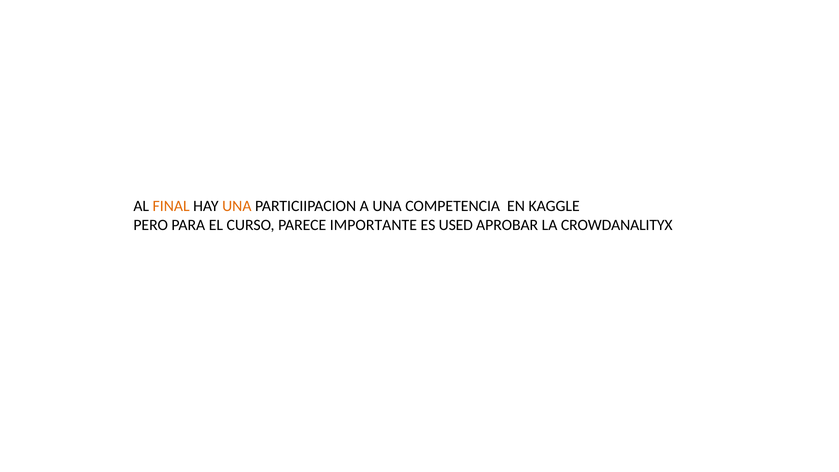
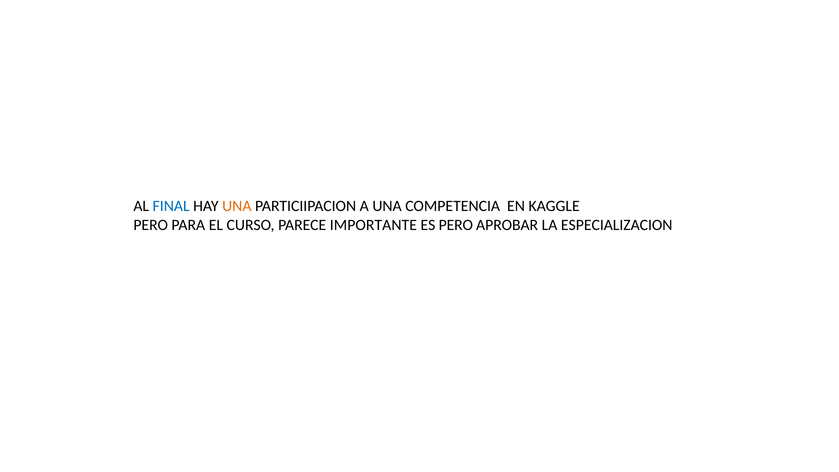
FINAL colour: orange -> blue
ES USED: USED -> PERO
CROWDANALITYX: CROWDANALITYX -> ESPECIALIZACION
